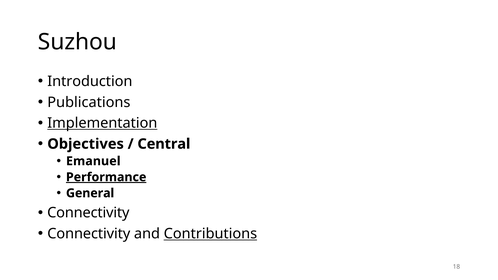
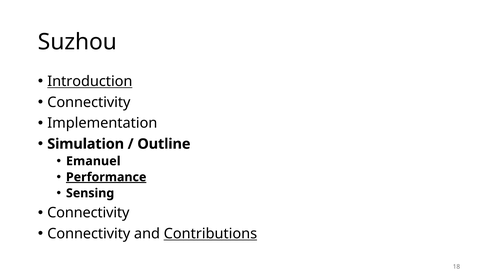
Introduction underline: none -> present
Publications at (89, 102): Publications -> Connectivity
Implementation underline: present -> none
Objectives: Objectives -> Simulation
Central: Central -> Outline
General: General -> Sensing
